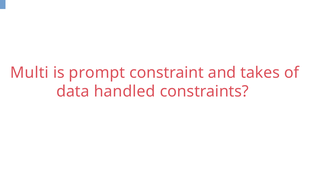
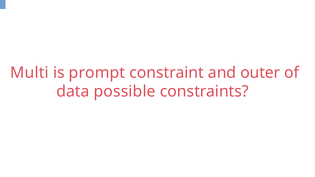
takes: takes -> outer
handled: handled -> possible
